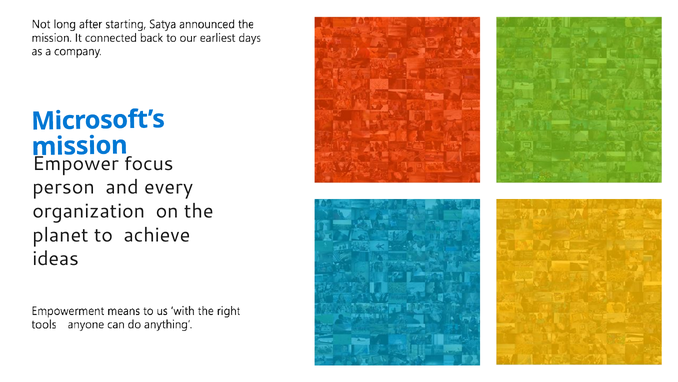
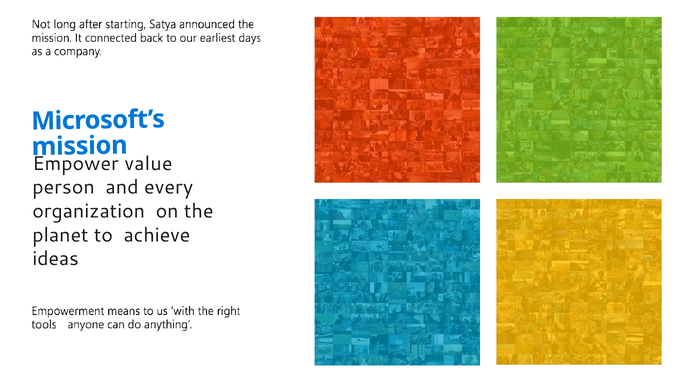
focus: focus -> value
